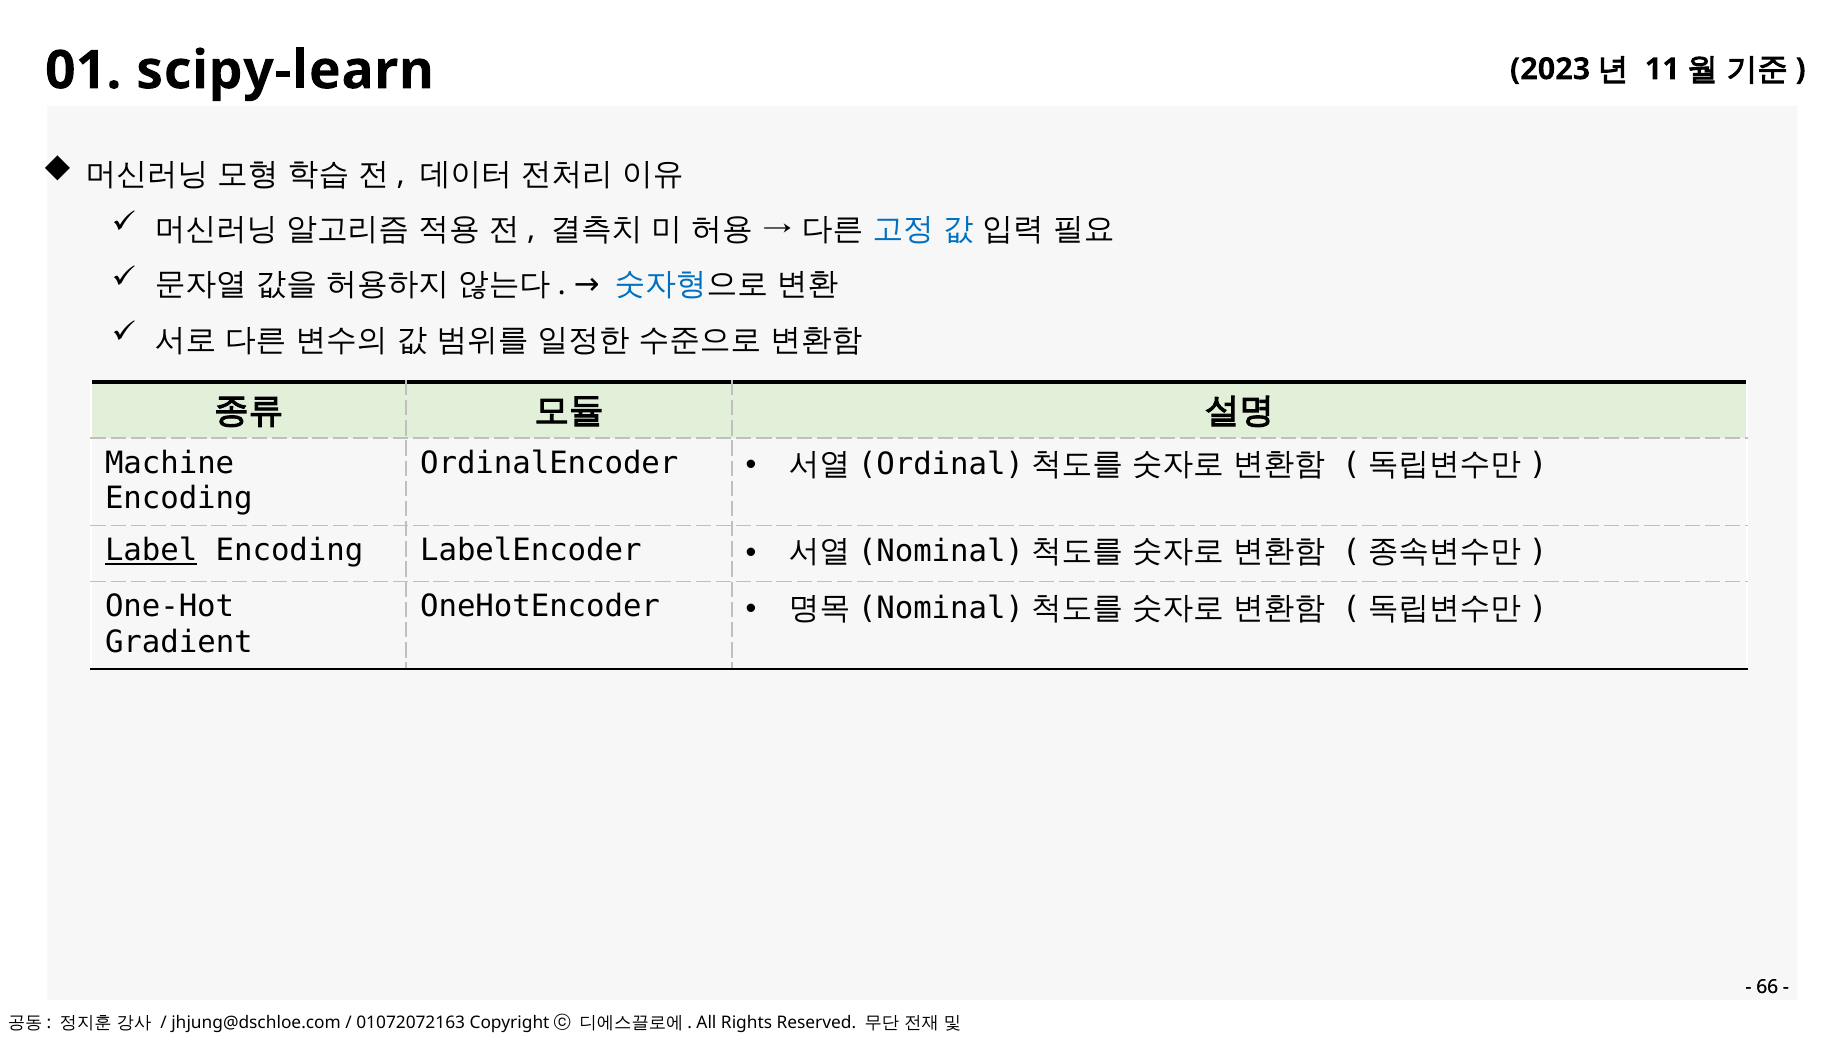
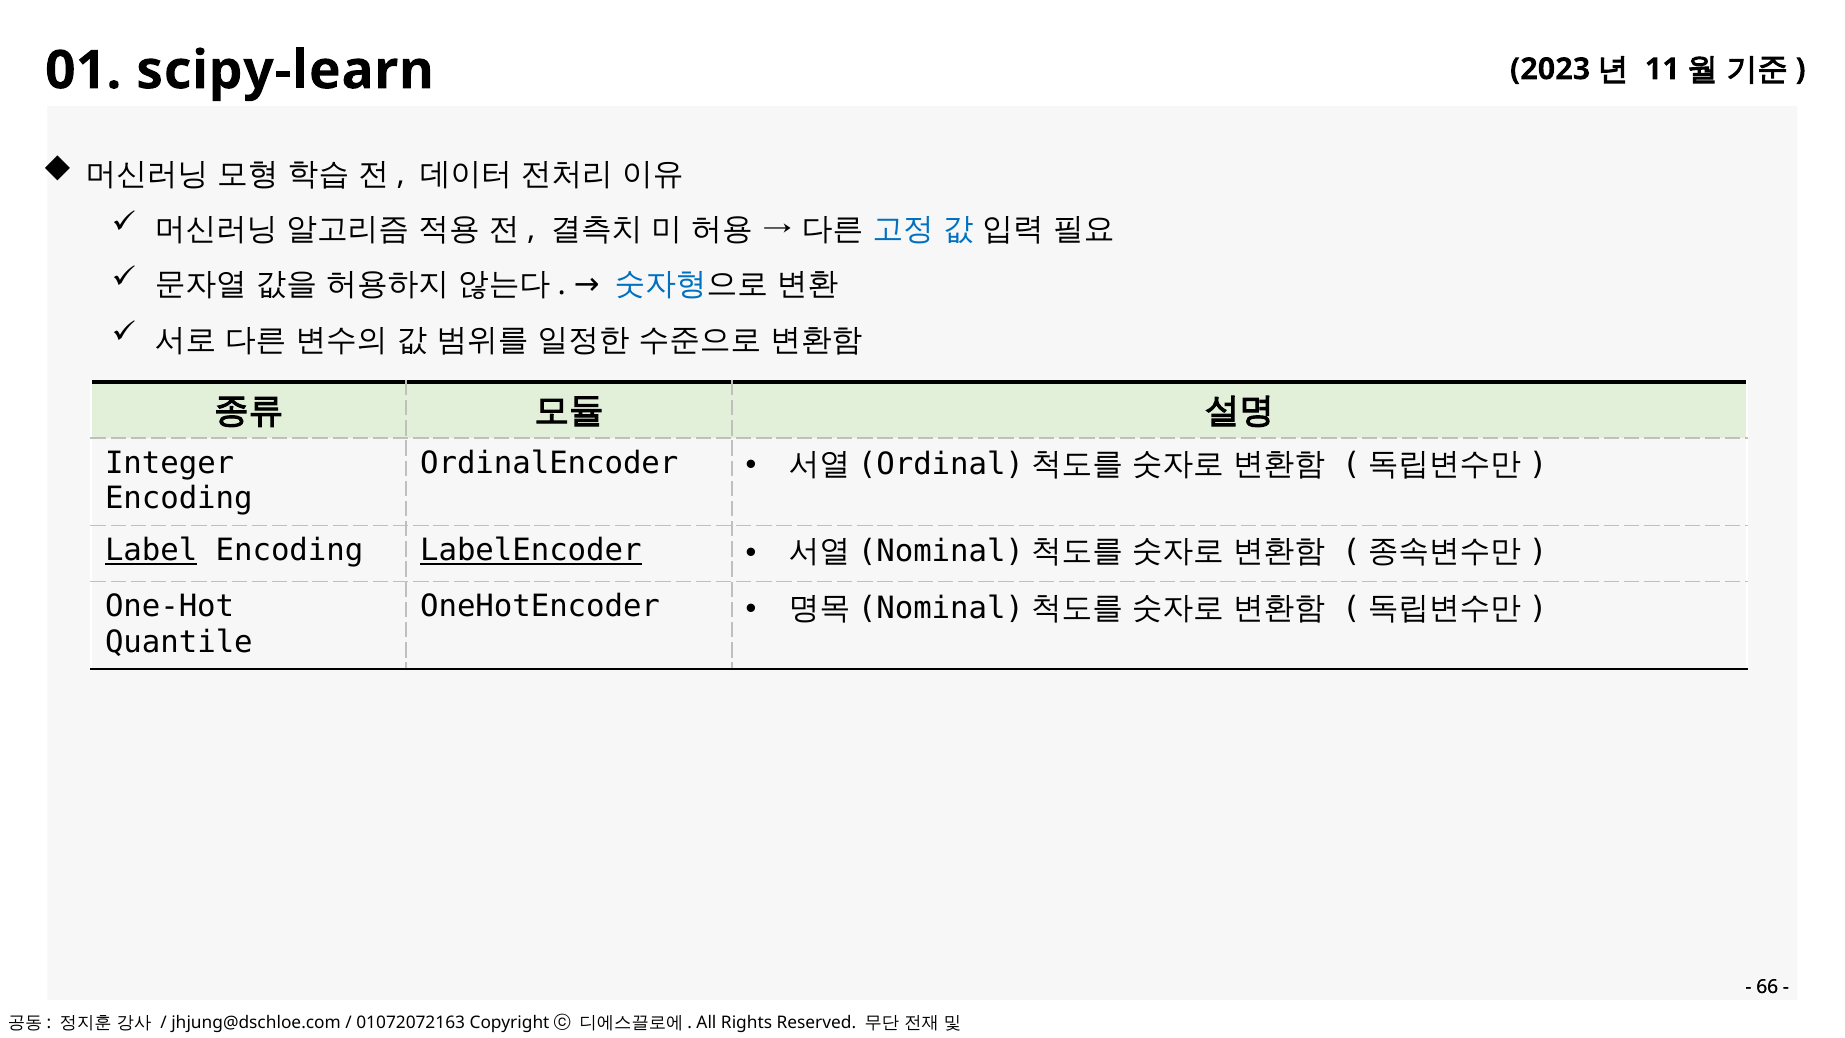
Machine: Machine -> Integer
LabelEncoder underline: none -> present
Gradient: Gradient -> Quantile
